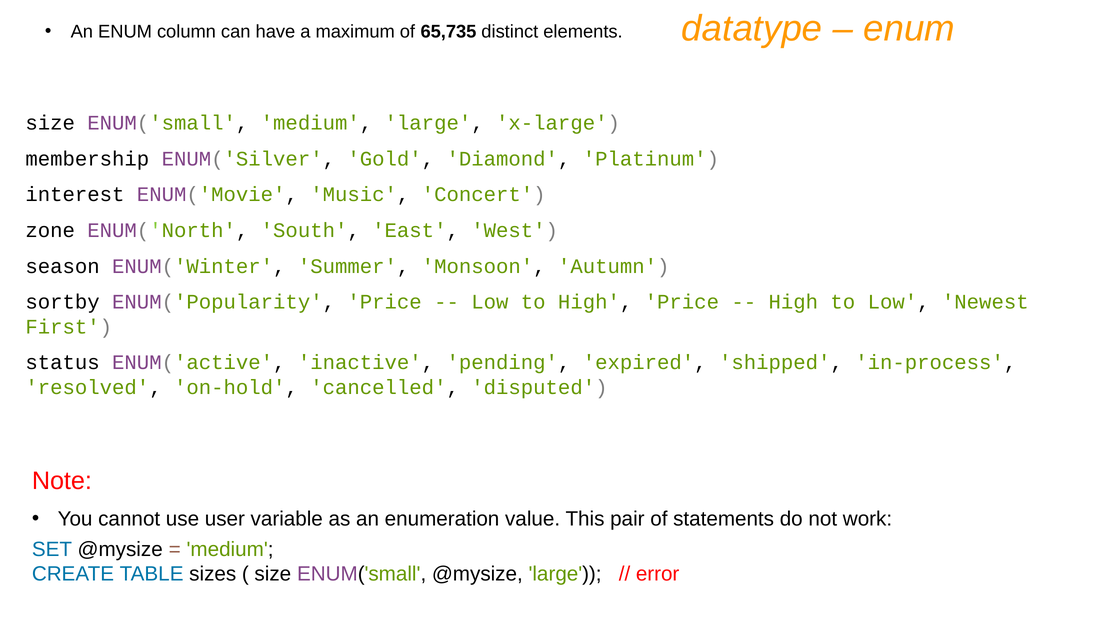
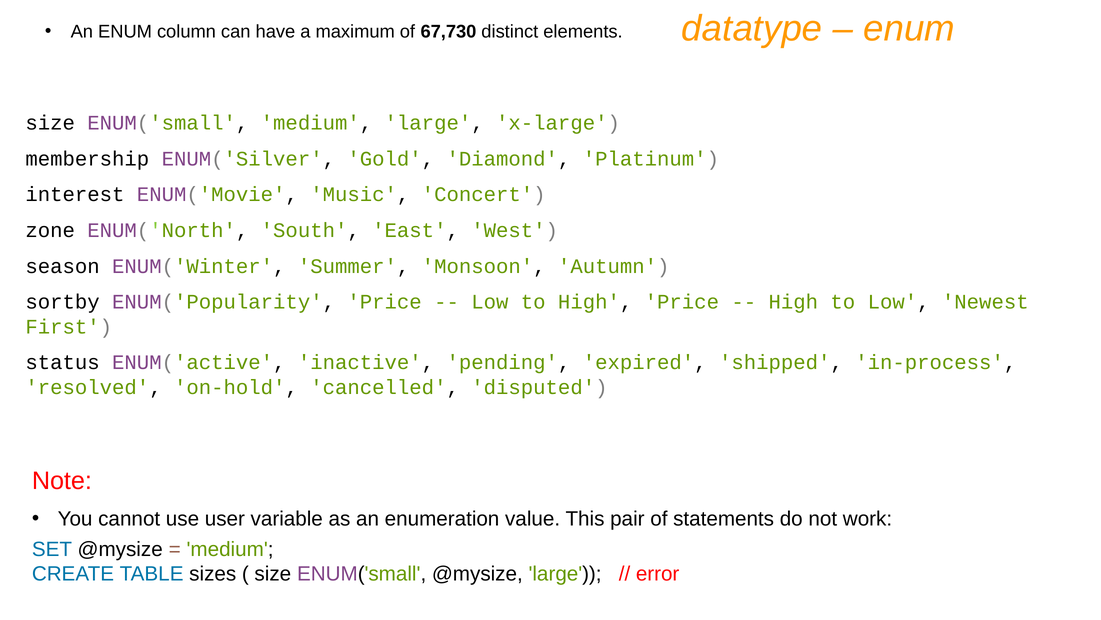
65,735: 65,735 -> 67,730
